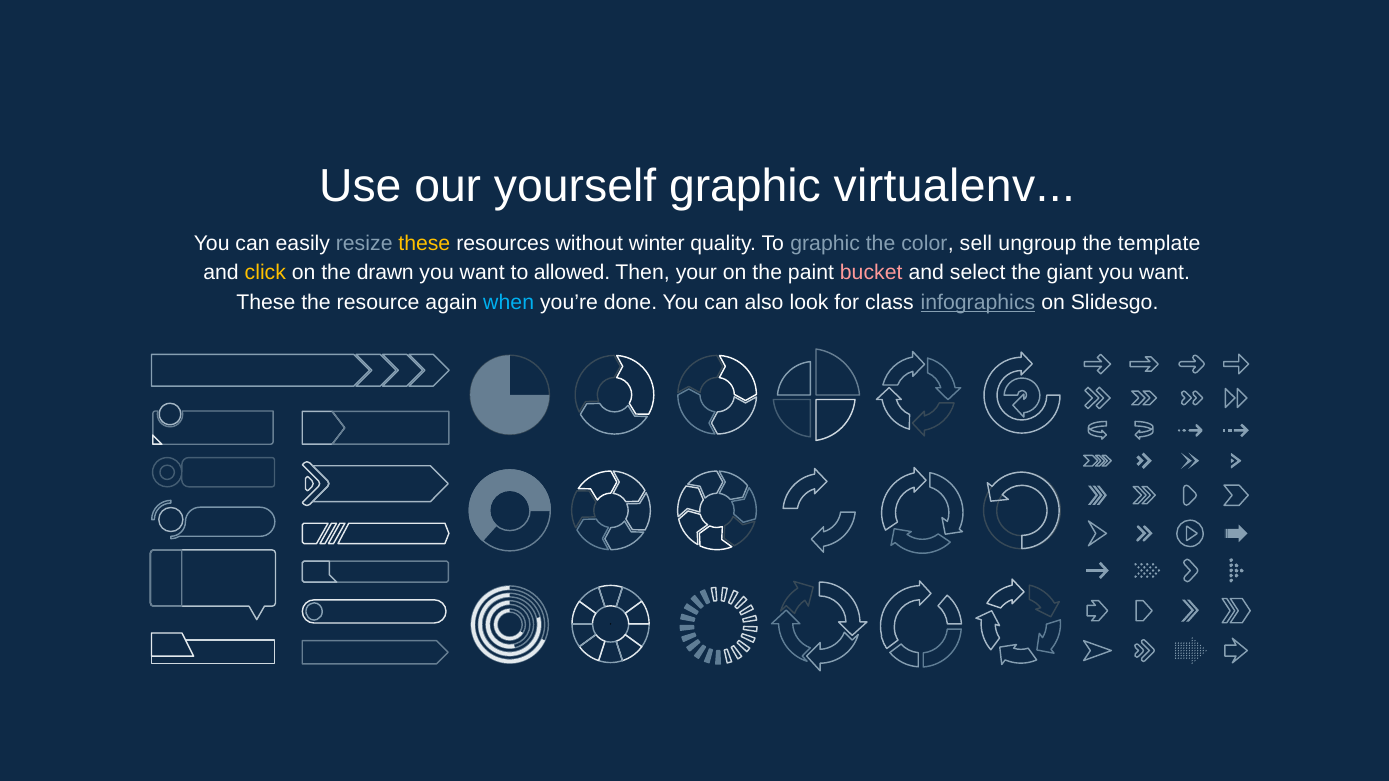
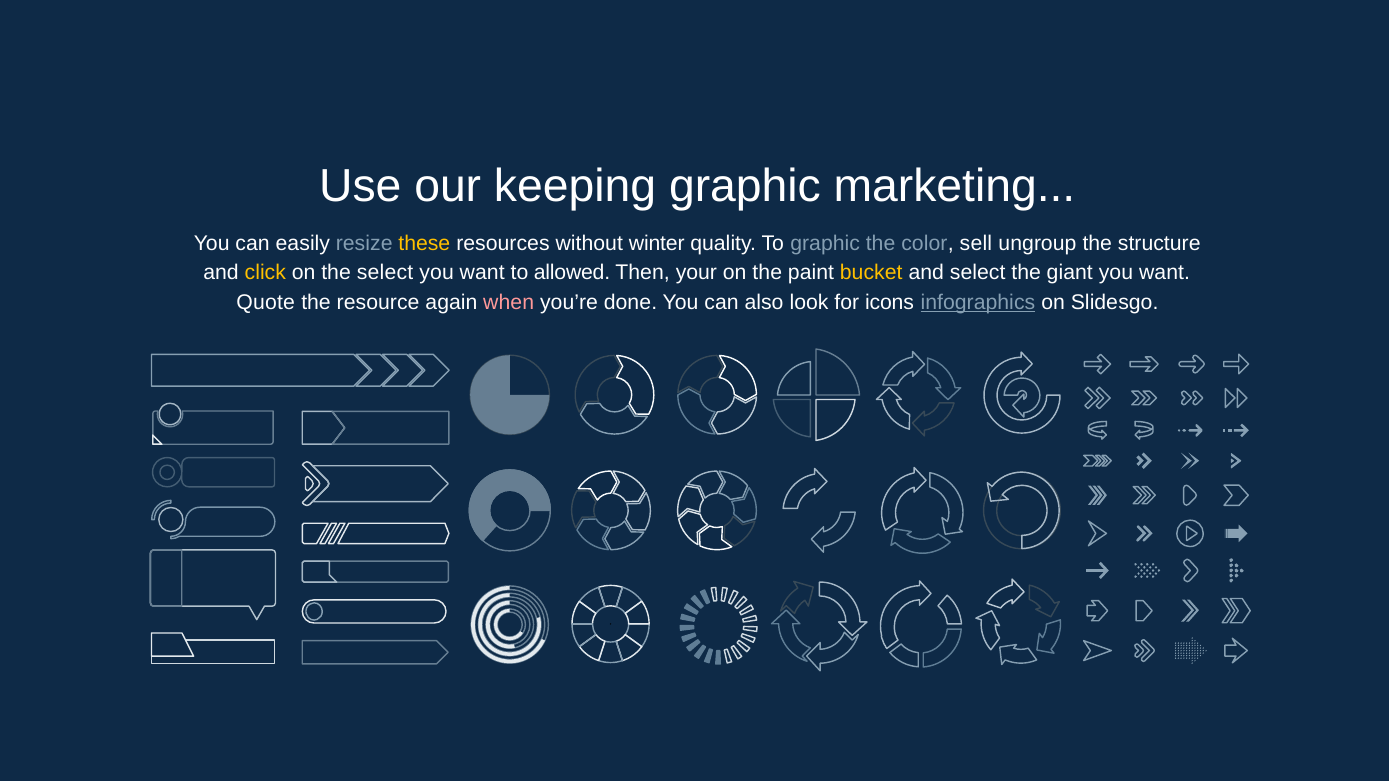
yourself: yourself -> keeping
virtualenv: virtualenv -> marketing
template: template -> structure
the drawn: drawn -> select
bucket colour: pink -> yellow
These at (266, 302): These -> Quote
when colour: light blue -> pink
class: class -> icons
